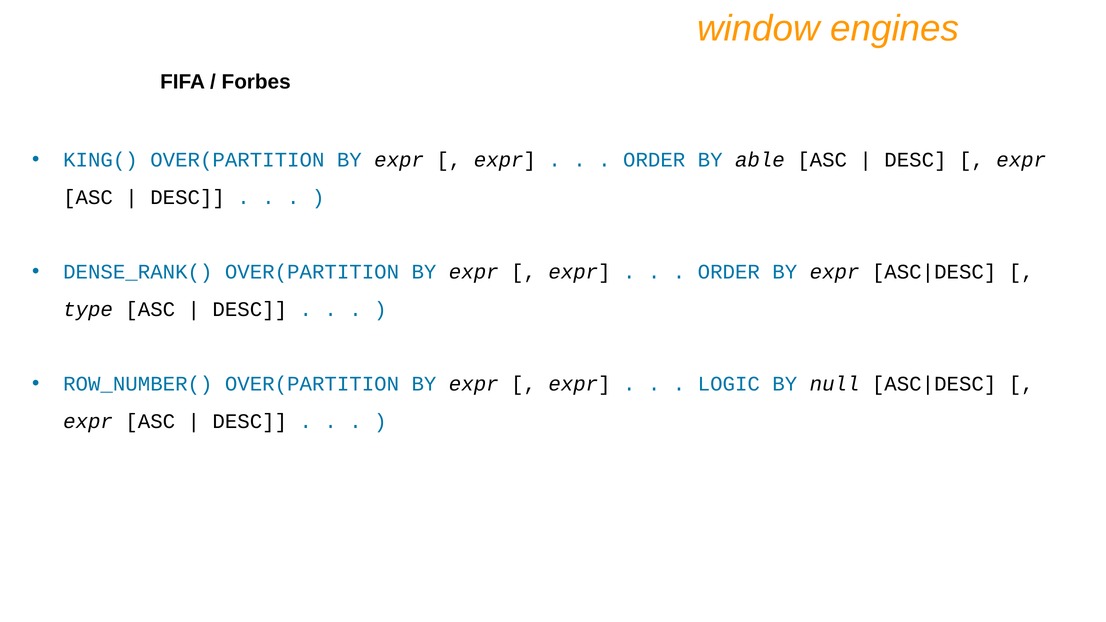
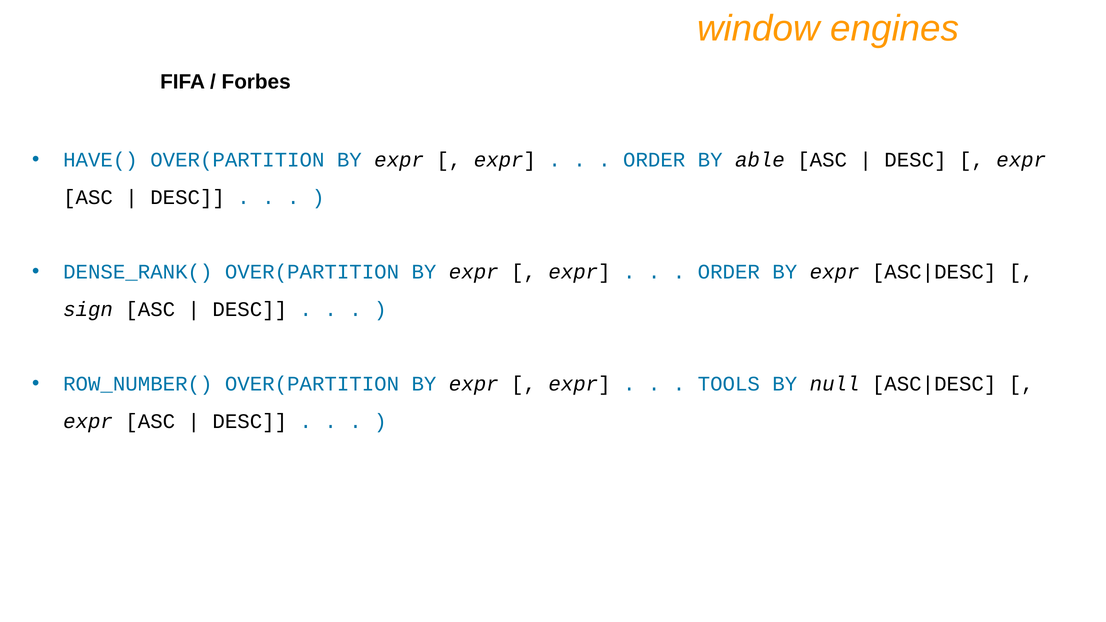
KING(: KING( -> HAVE(
type: type -> sign
LOGIC: LOGIC -> TOOLS
